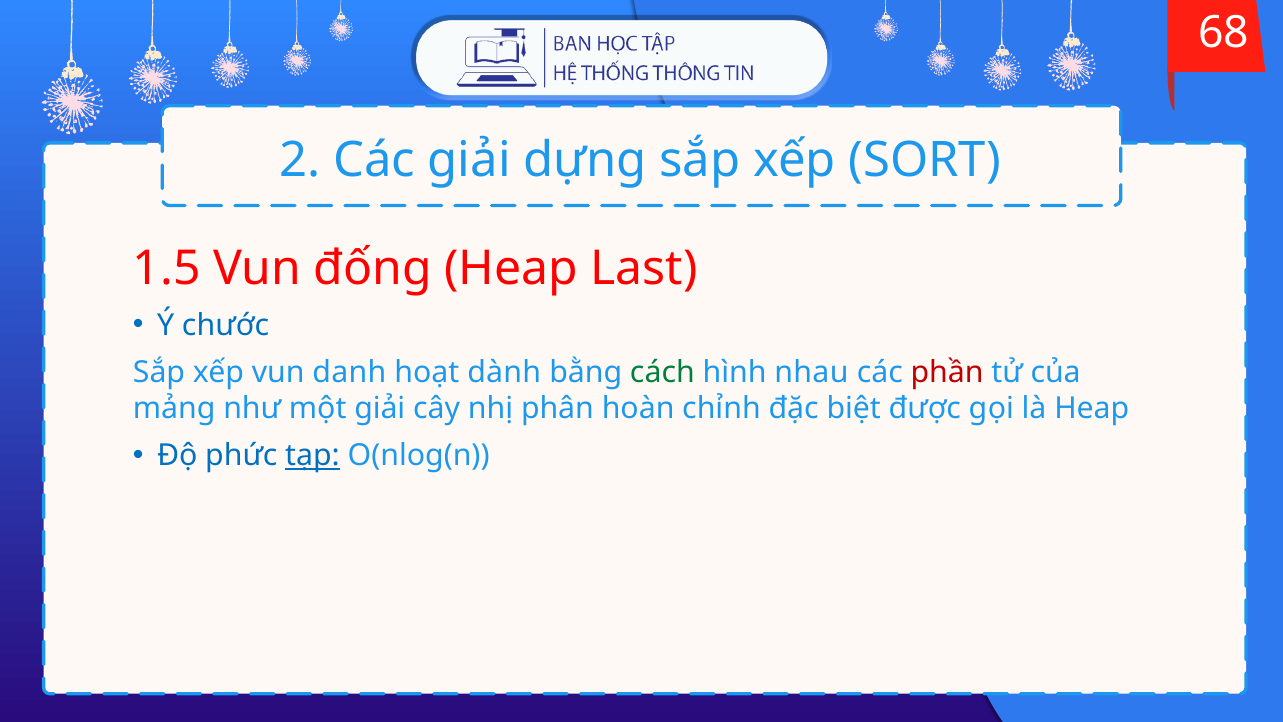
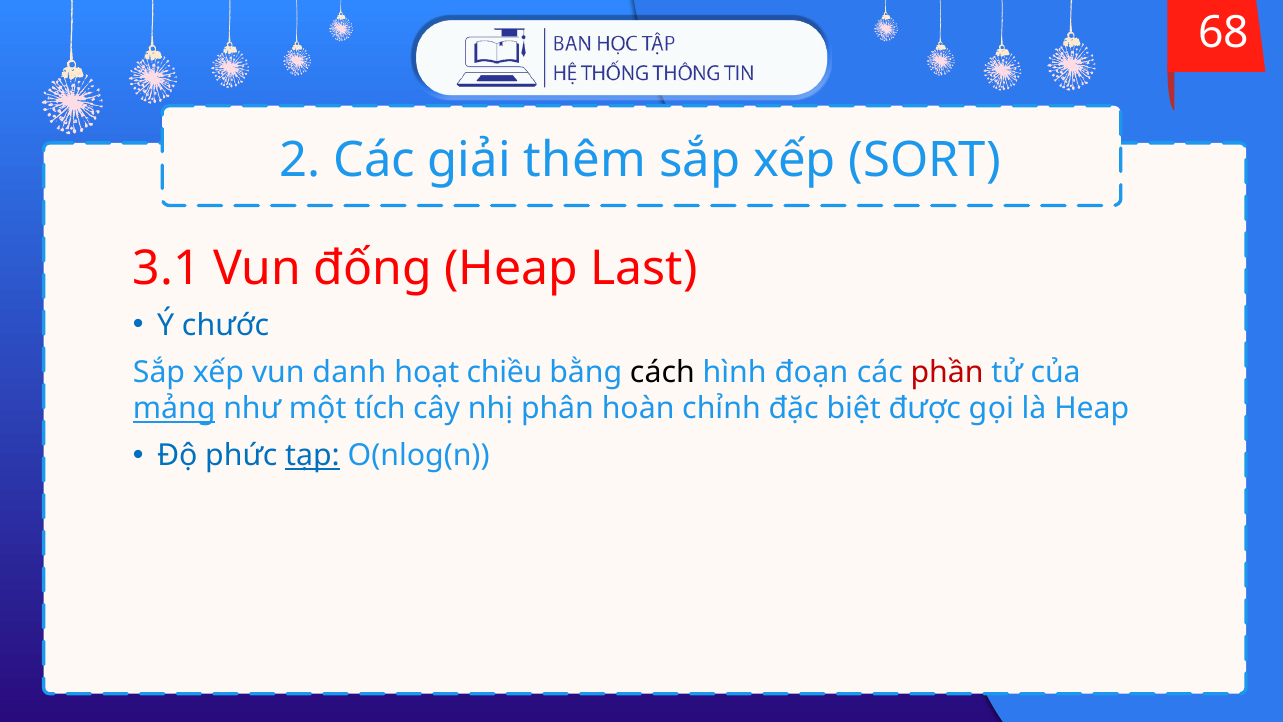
dựng: dựng -> thêm
1.5: 1.5 -> 3.1
dành: dành -> chiều
cách colour: green -> black
nhau: nhau -> đoạn
mảng underline: none -> present
một giải: giải -> tích
